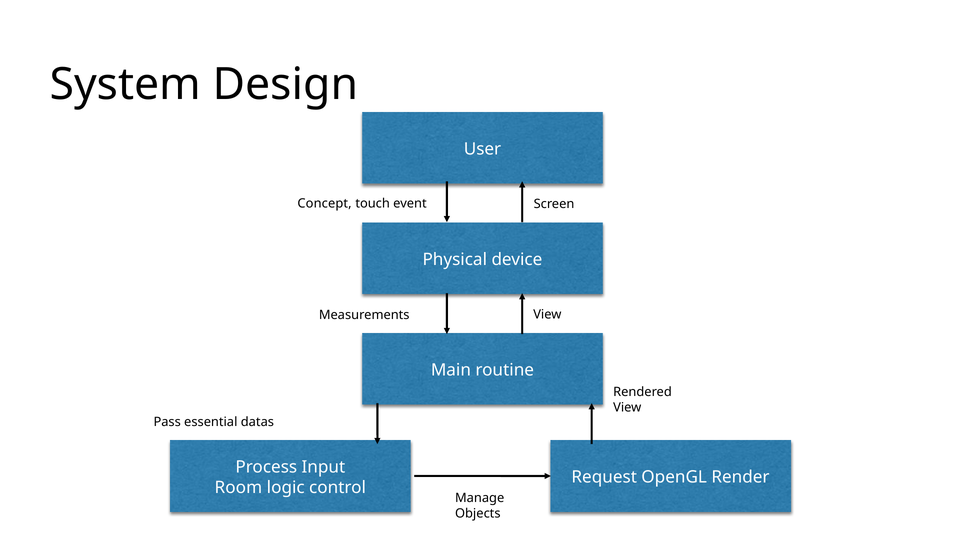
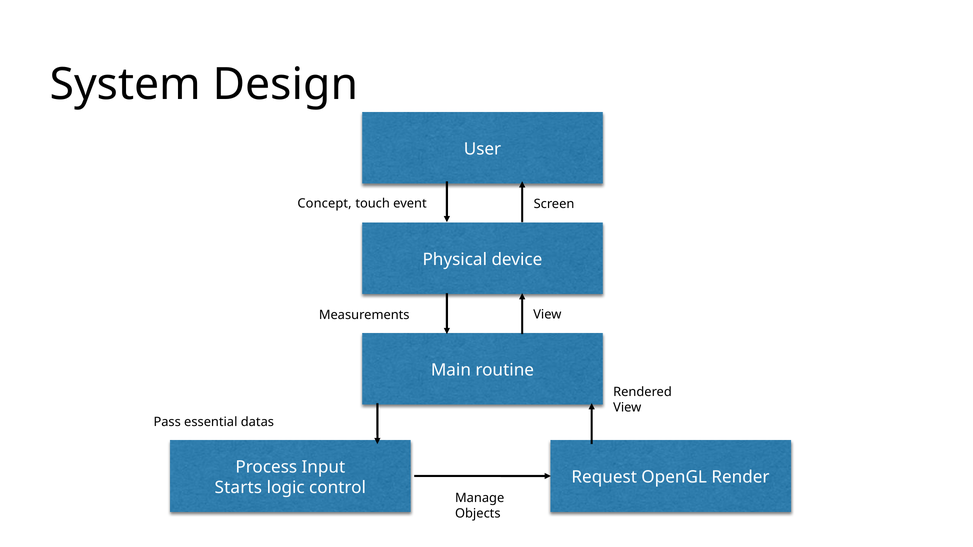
Room: Room -> Starts
